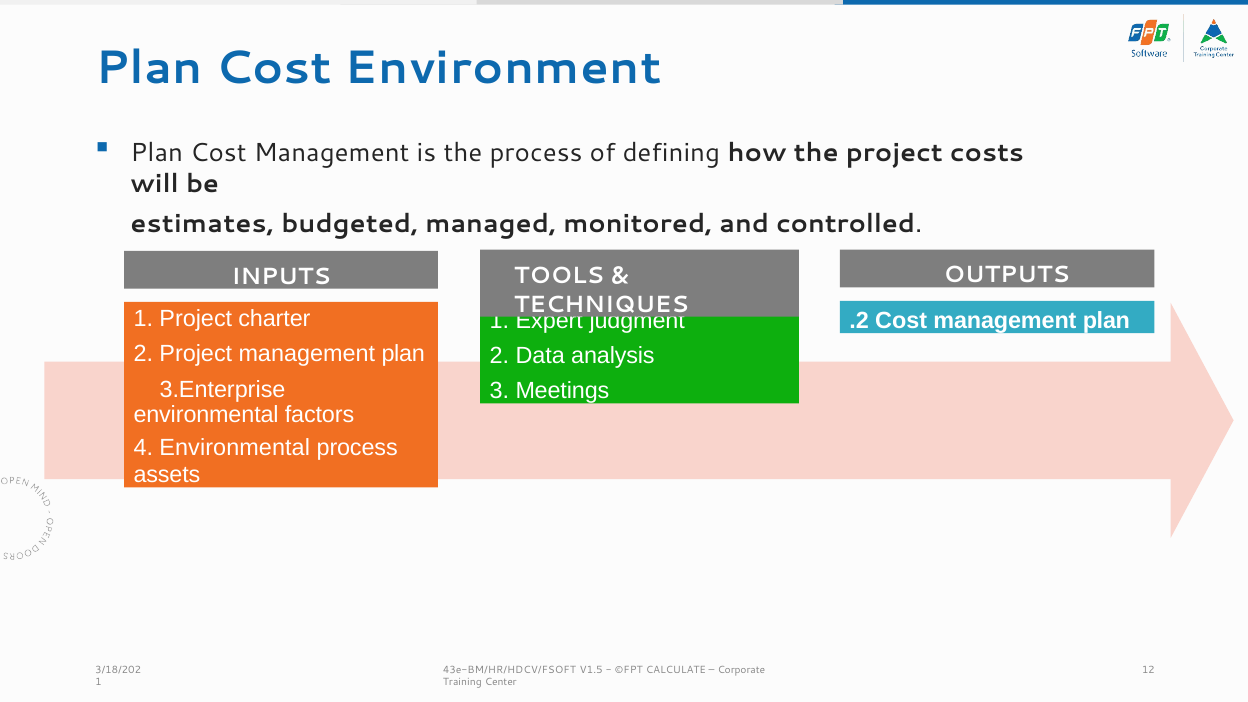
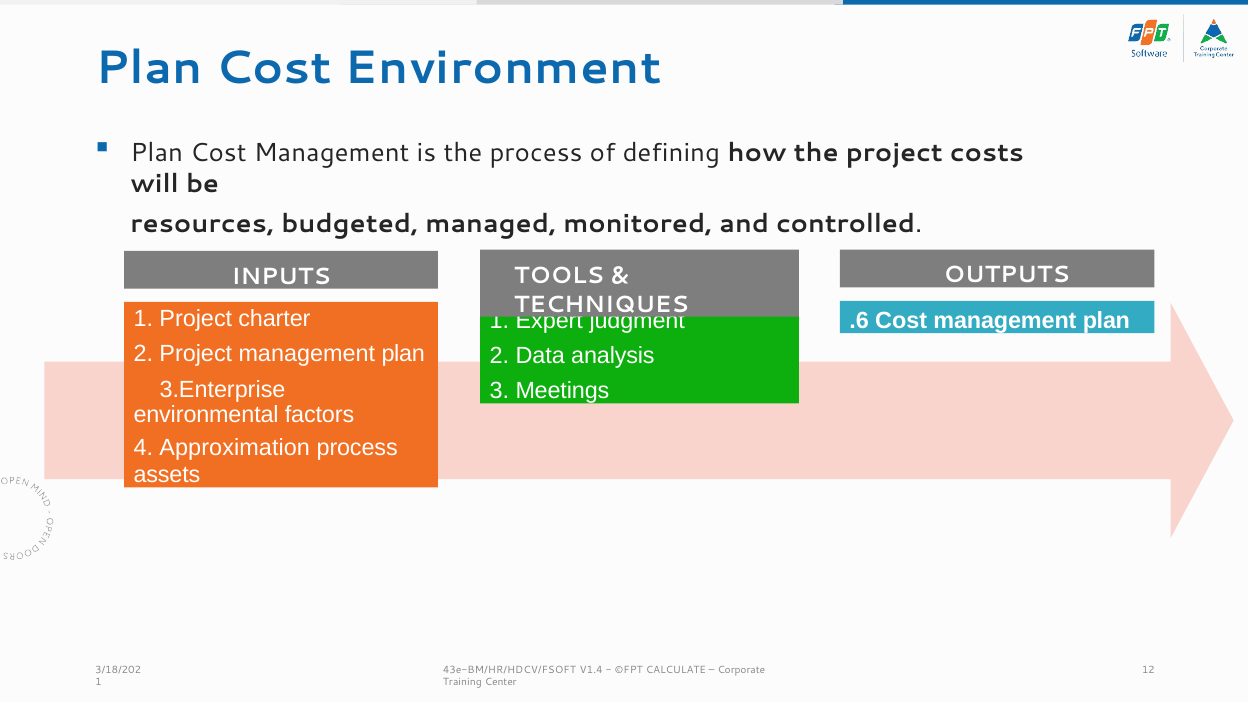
estimates: estimates -> resources
.2: .2 -> .6
Environmental at (235, 448): Environmental -> Approximation
V1.5: V1.5 -> V1.4
